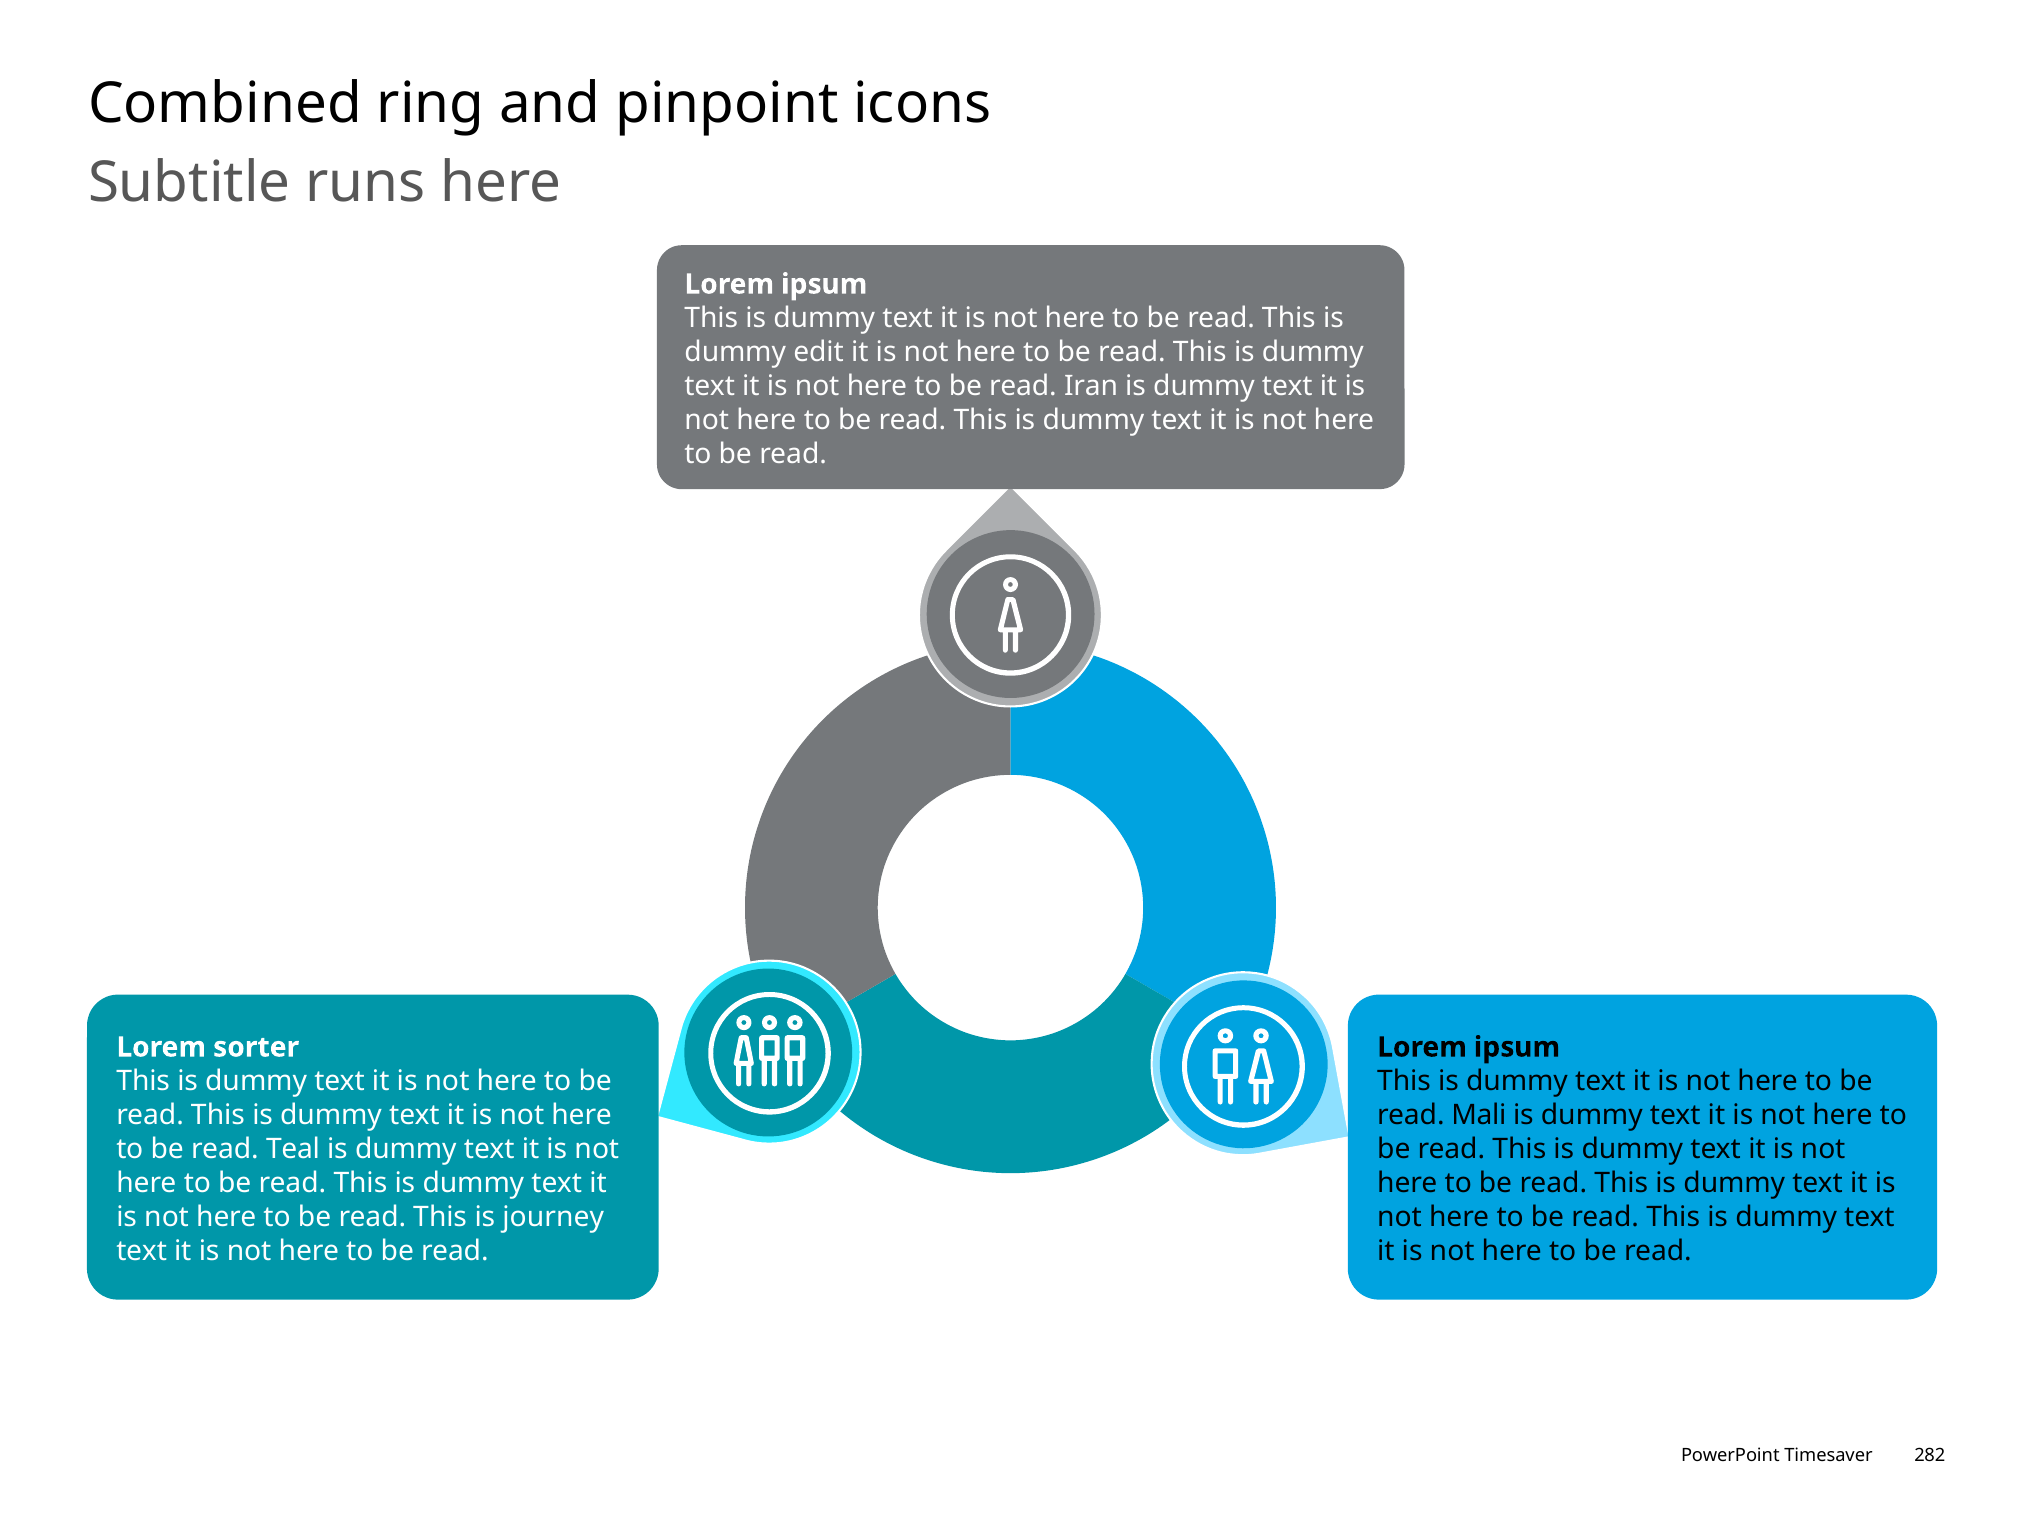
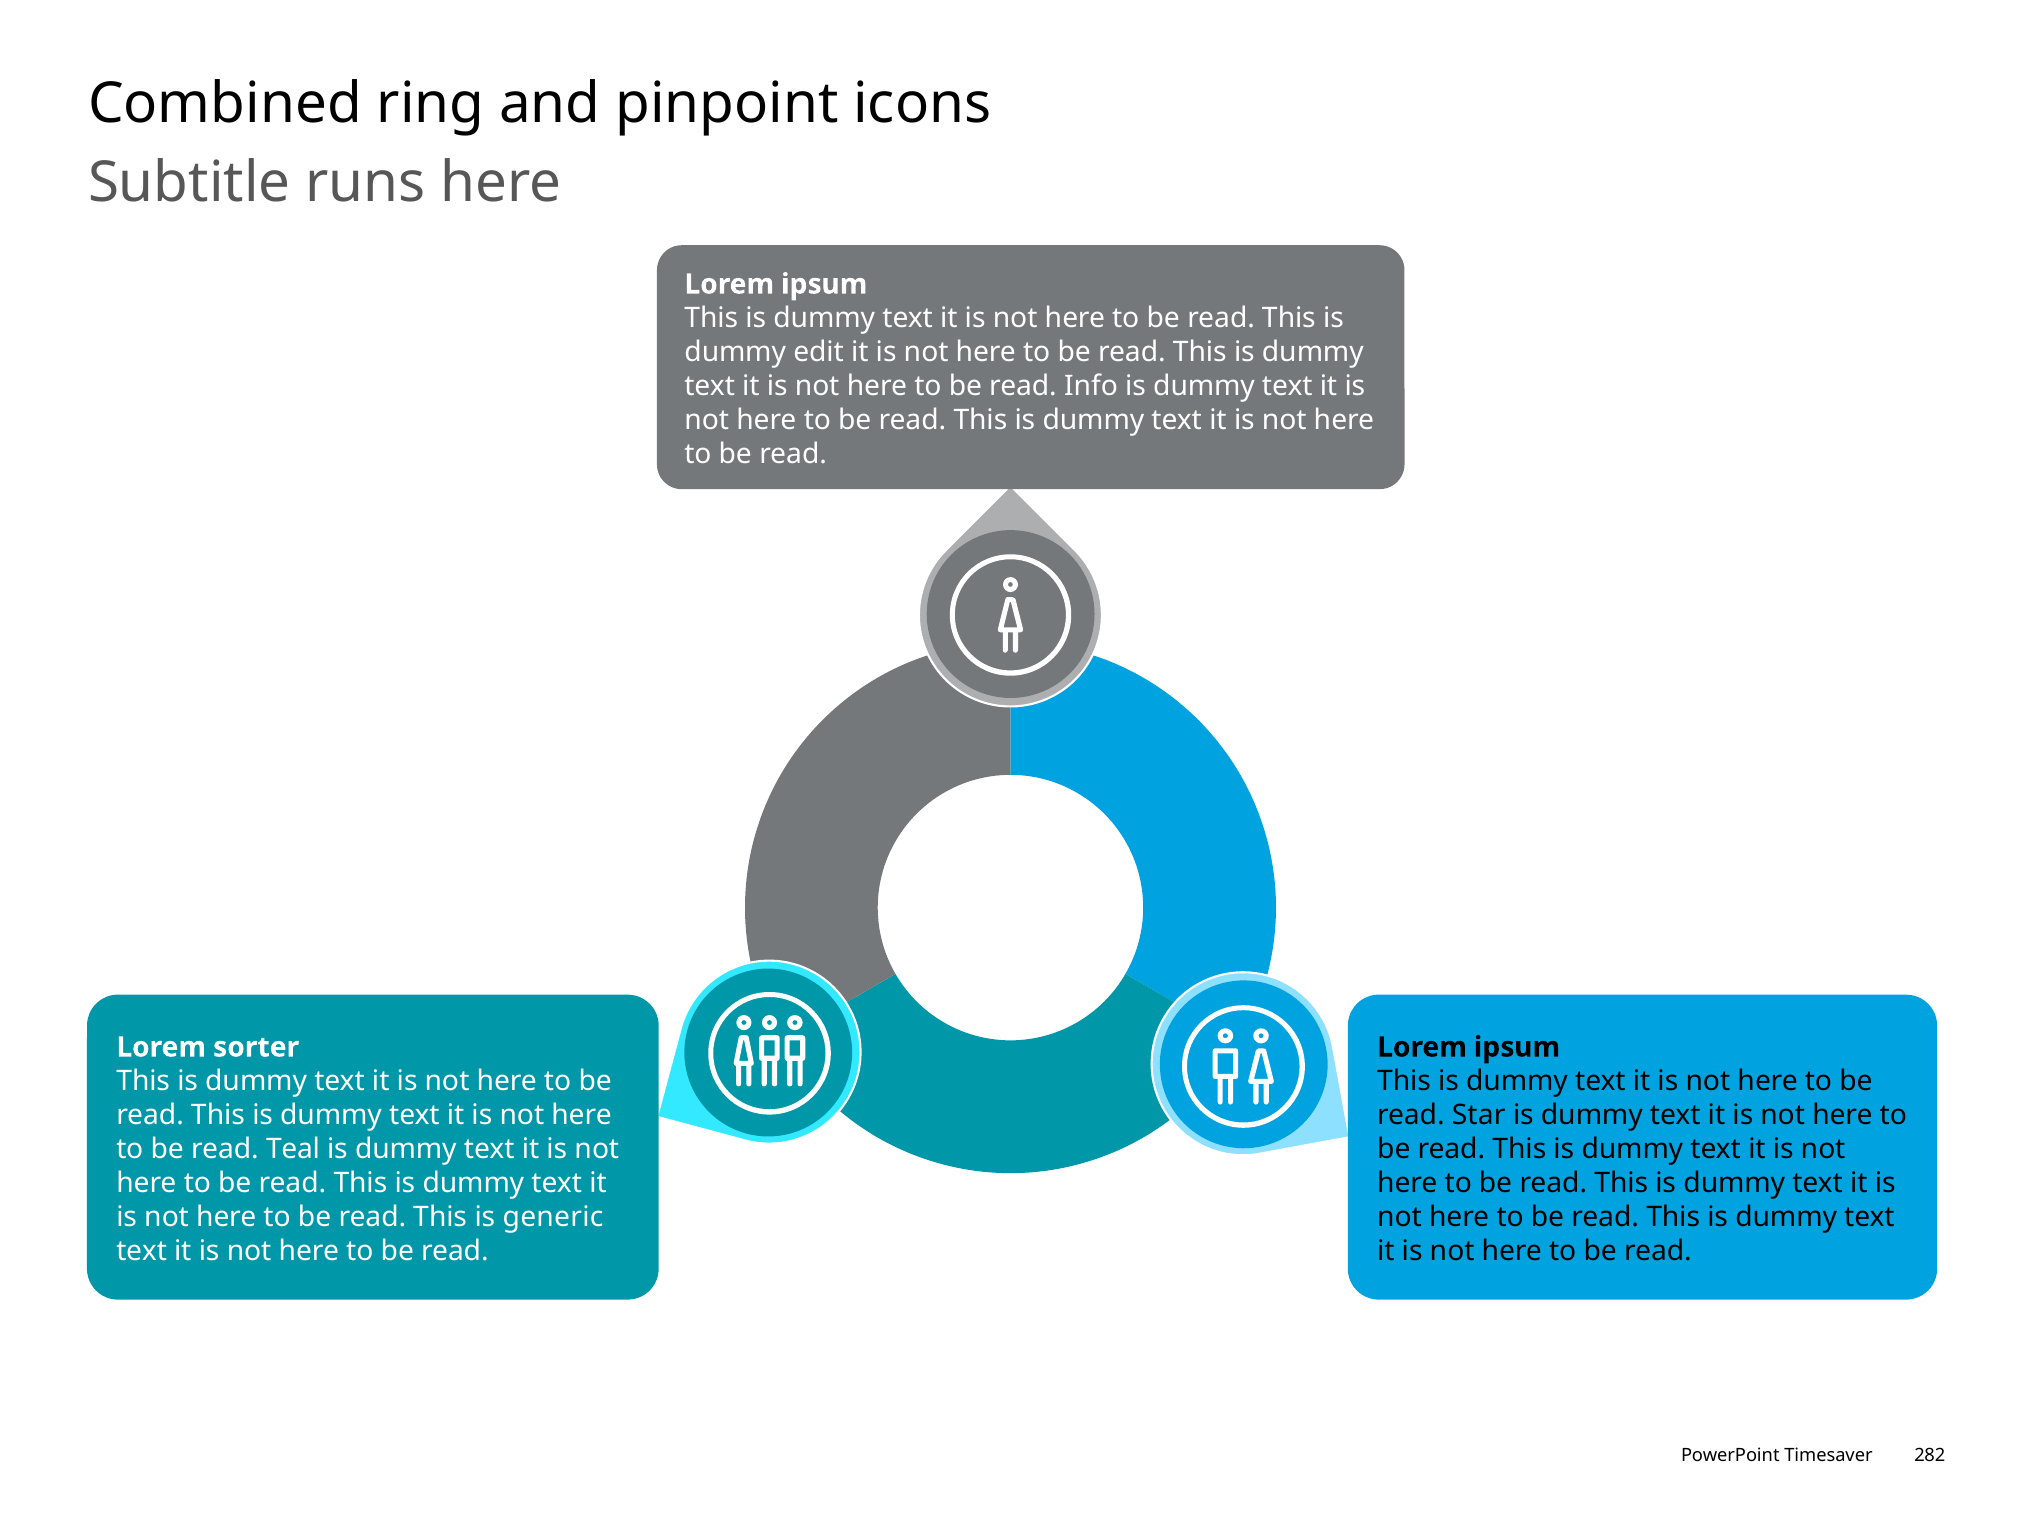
Iran: Iran -> Info
Mali: Mali -> Star
journey: journey -> generic
